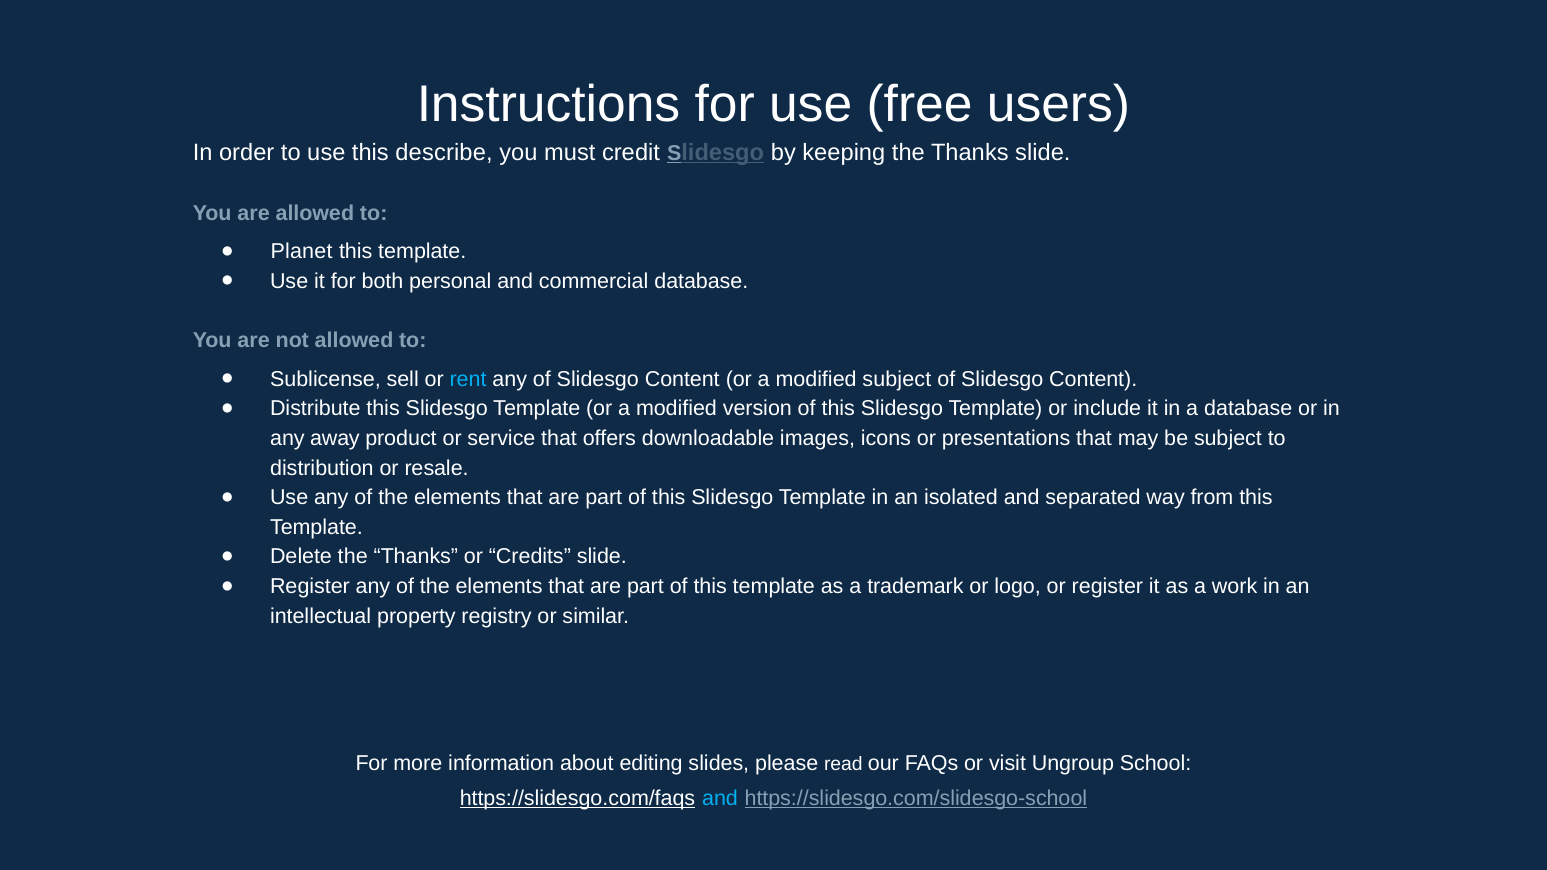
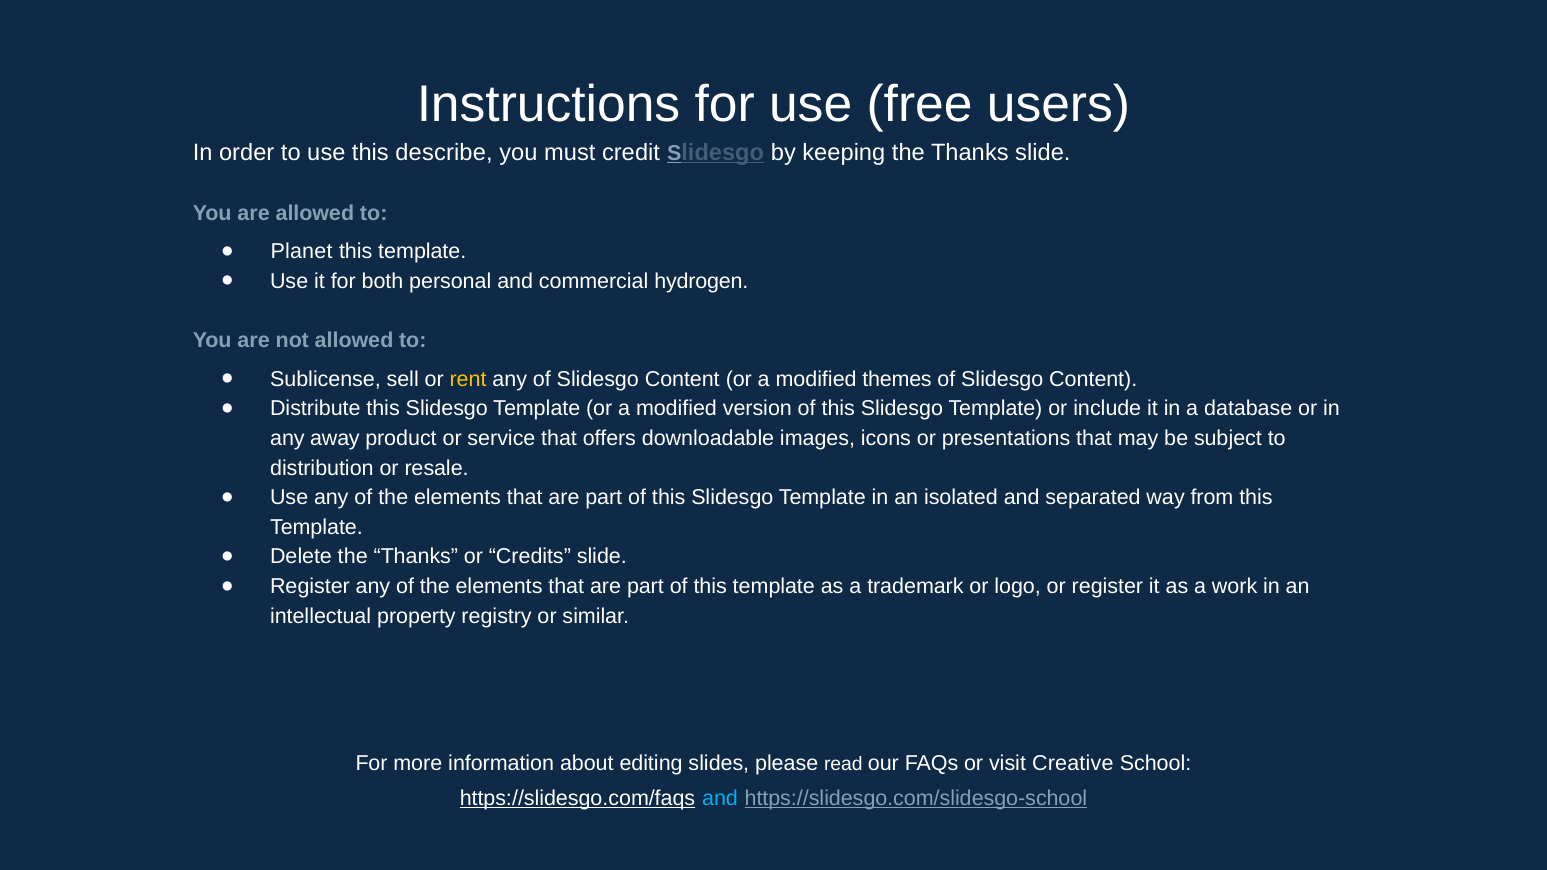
commercial database: database -> hydrogen
rent colour: light blue -> yellow
modified subject: subject -> themes
Ungroup: Ungroup -> Creative
